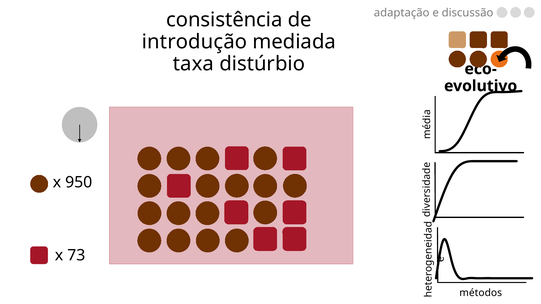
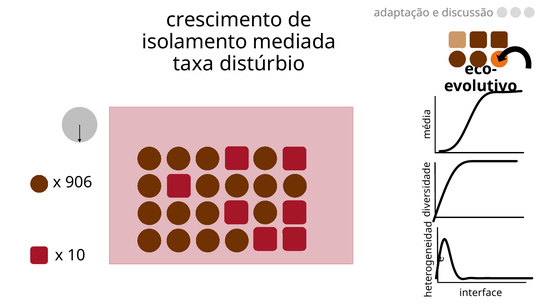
consistência: consistência -> crescimento
introdução: introdução -> isolamento
950: 950 -> 906
73: 73 -> 10
métodos: métodos -> interface
